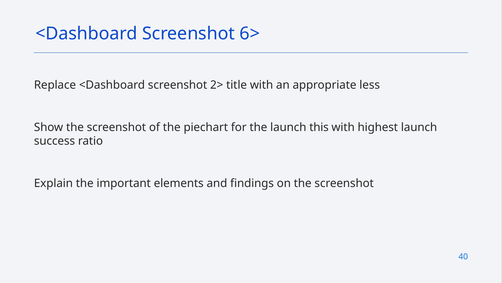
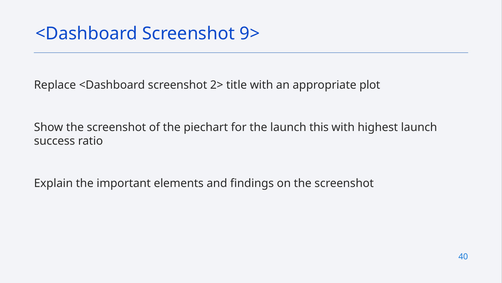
6>: 6> -> 9>
less: less -> plot
